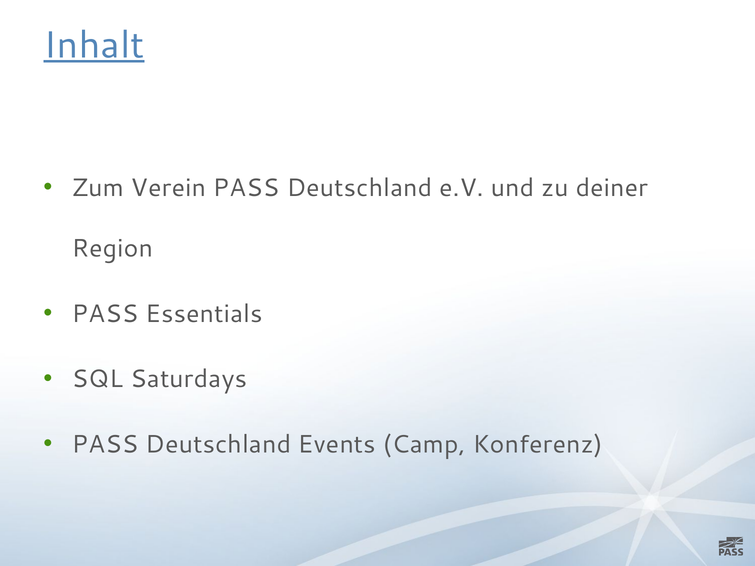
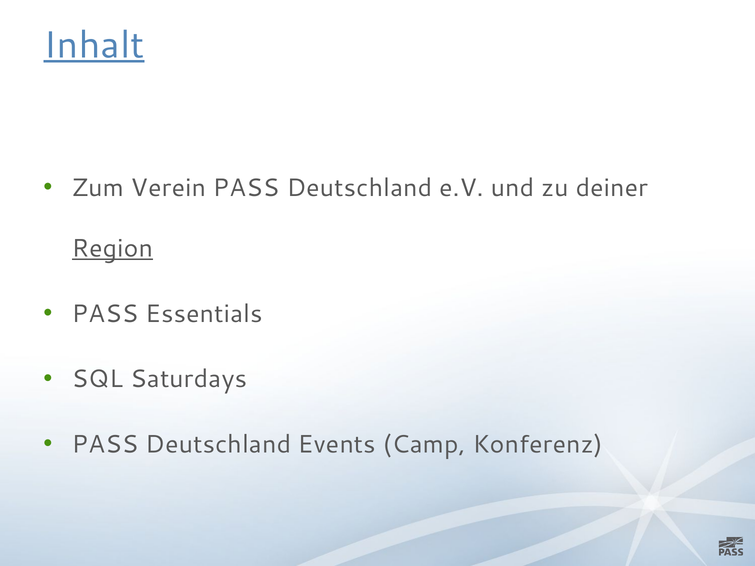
Region underline: none -> present
